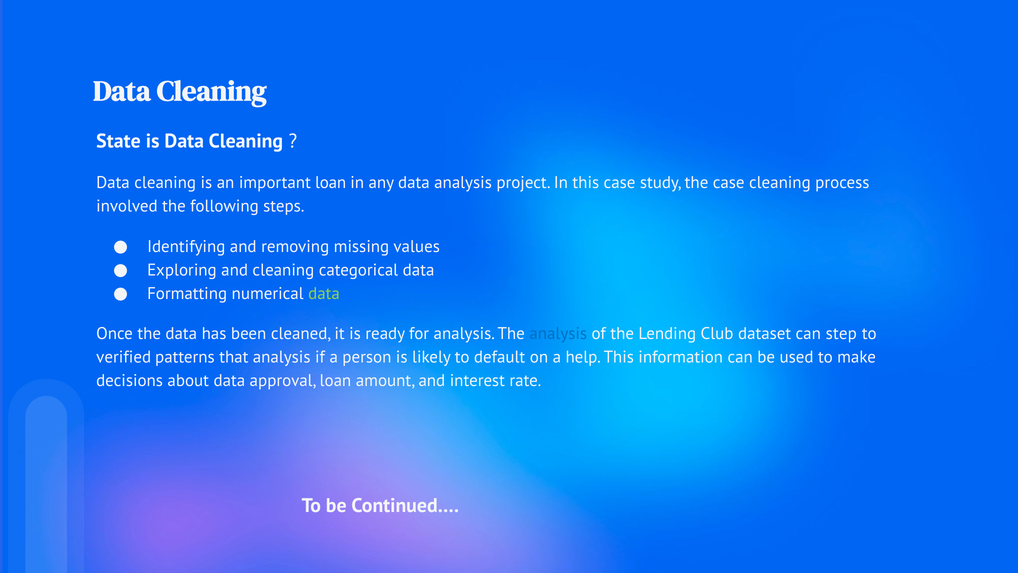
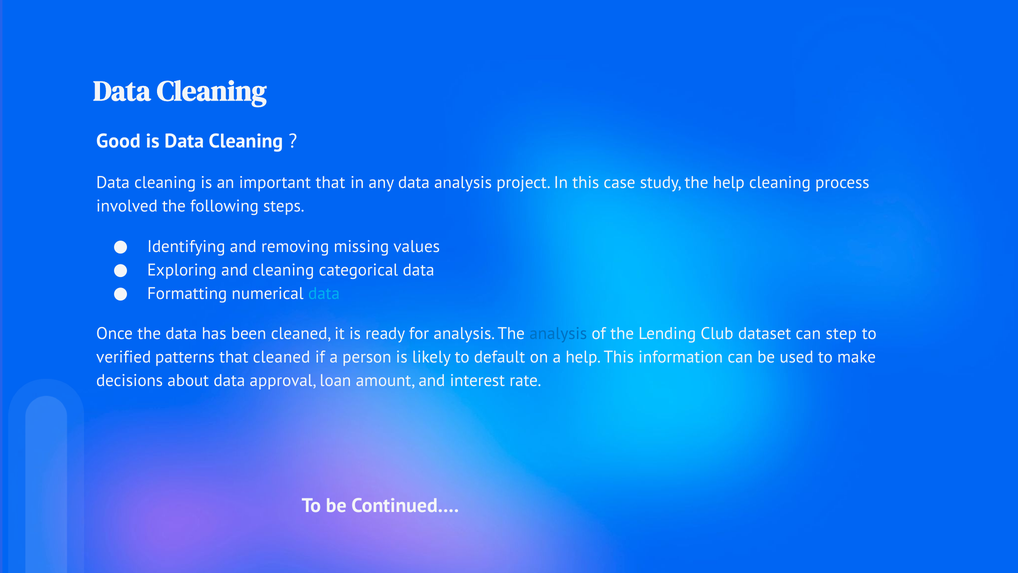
State: State -> Good
important loan: loan -> that
the case: case -> help
data at (324, 293) colour: light green -> light blue
that analysis: analysis -> cleaned
